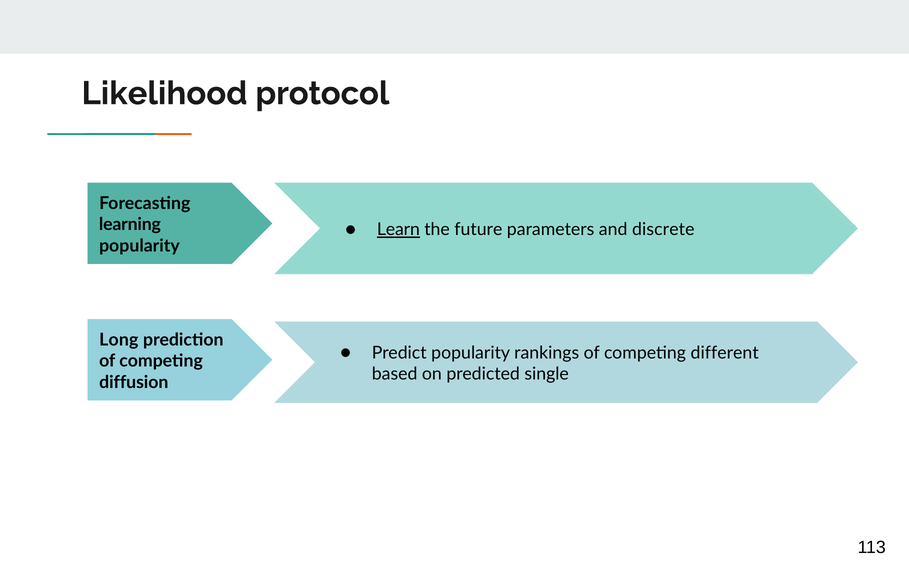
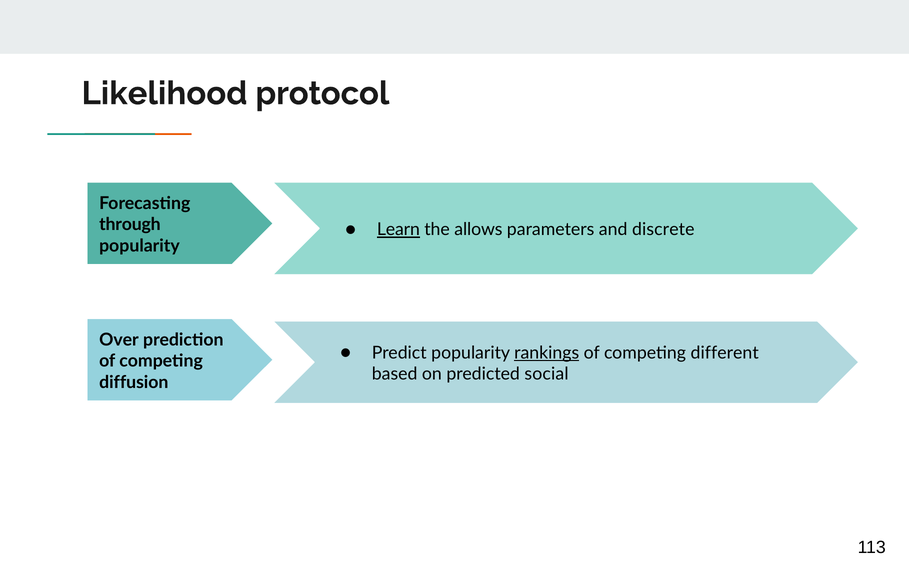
learning: learning -> through
future: future -> allows
Long: Long -> Over
rankings underline: none -> present
single: single -> social
